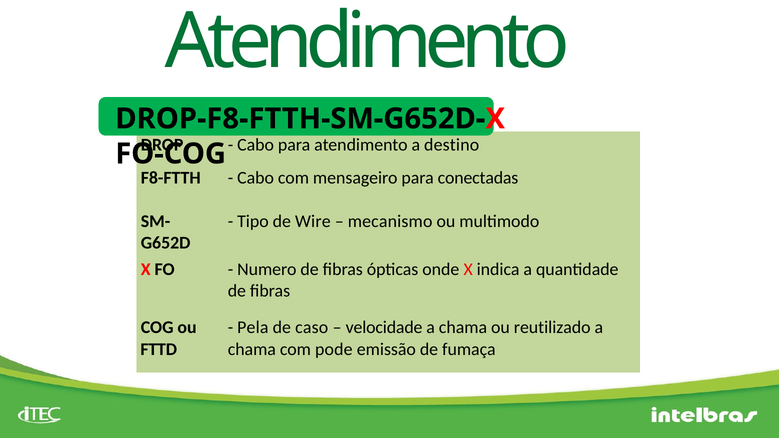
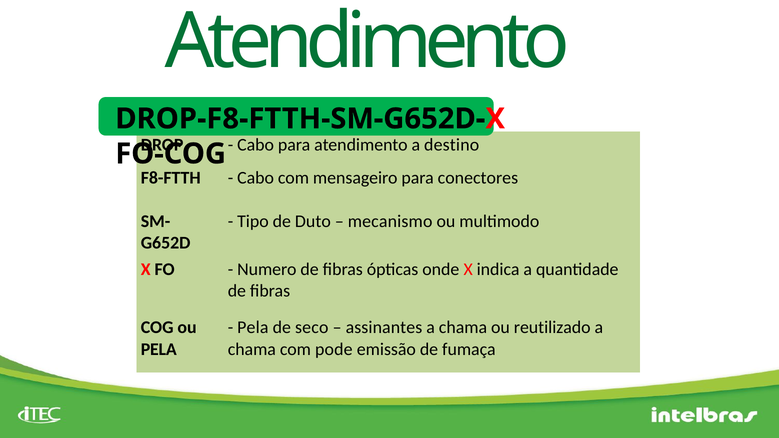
conectadas: conectadas -> conectores
Wire: Wire -> Duto
caso: caso -> seco
velocidade: velocidade -> assinantes
FTTD at (159, 349): FTTD -> PELA
